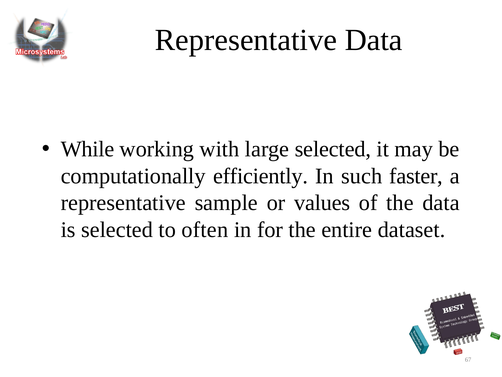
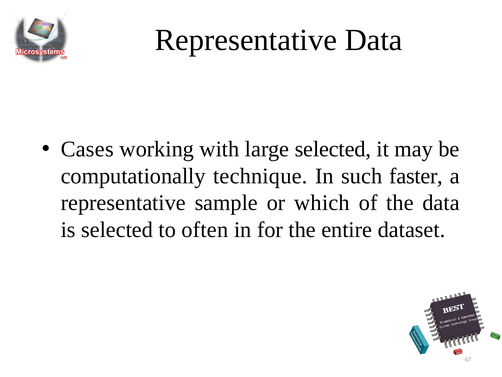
While: While -> Cases
efficiently: efficiently -> technique
values: values -> which
